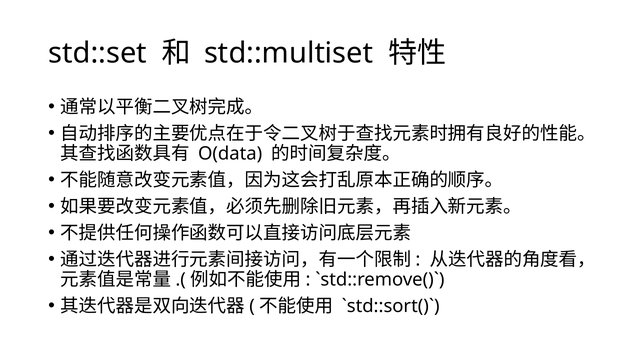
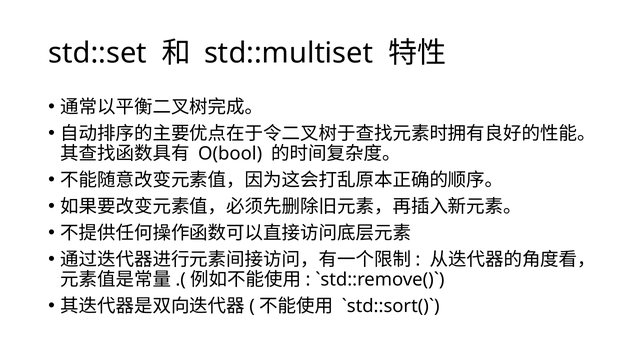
O(data: O(data -> O(bool
